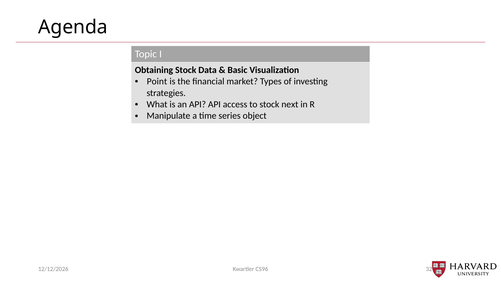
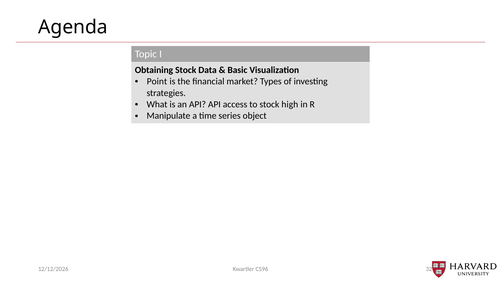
next: next -> high
